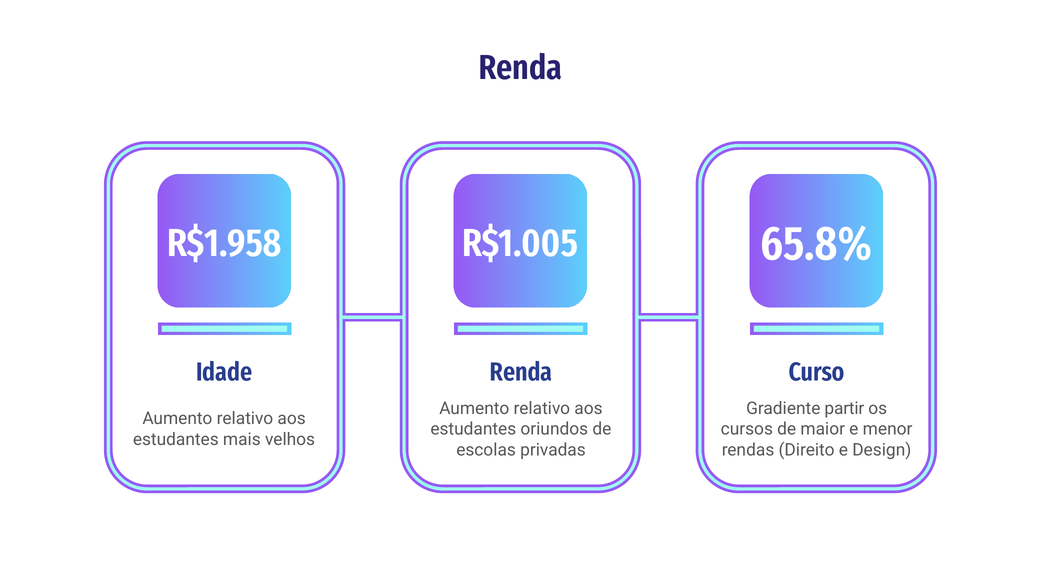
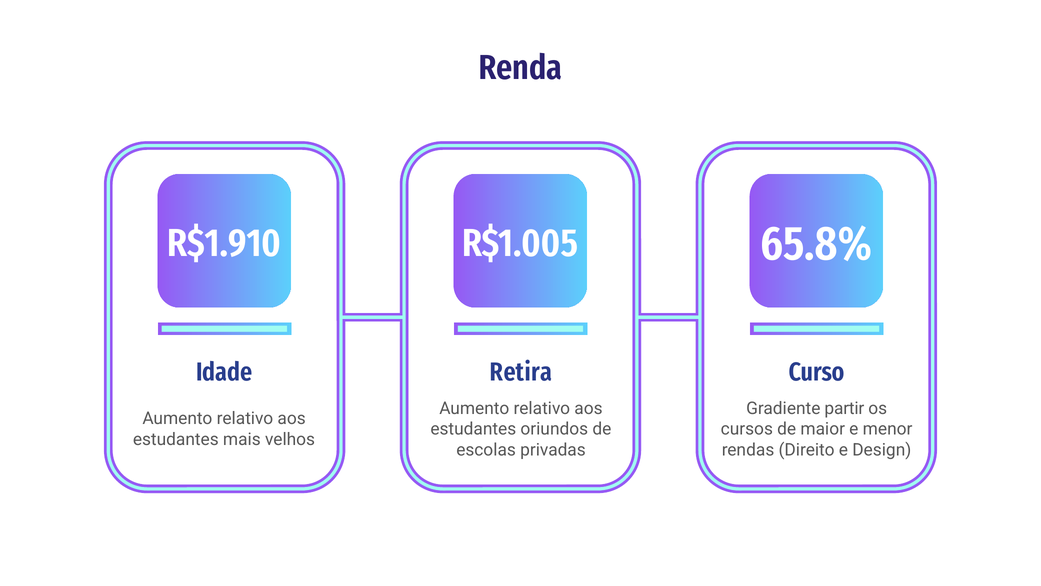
R$1.958: R$1.958 -> R$1.910
Renda at (521, 372): Renda -> Retira
